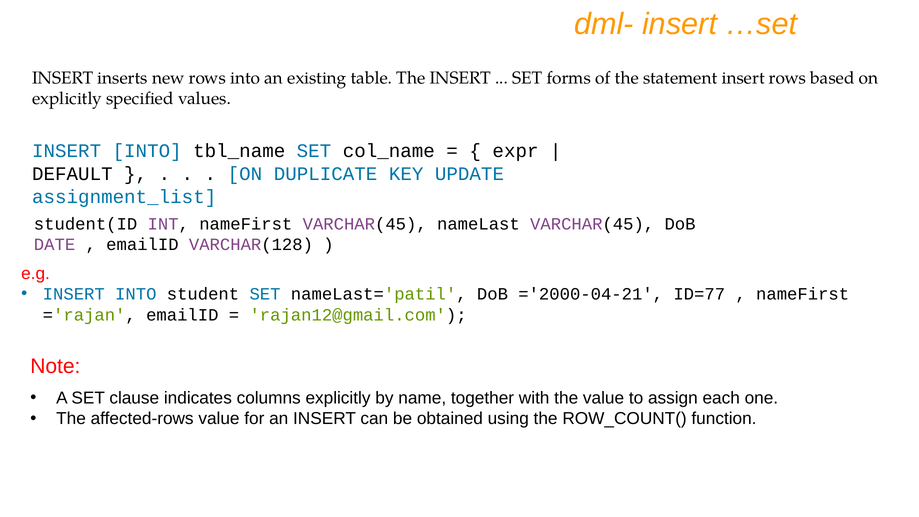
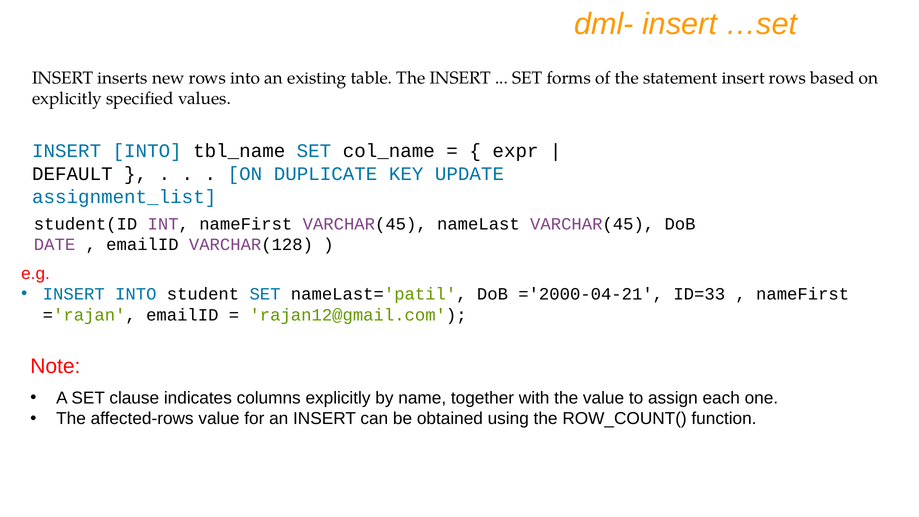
ID=77: ID=77 -> ID=33
